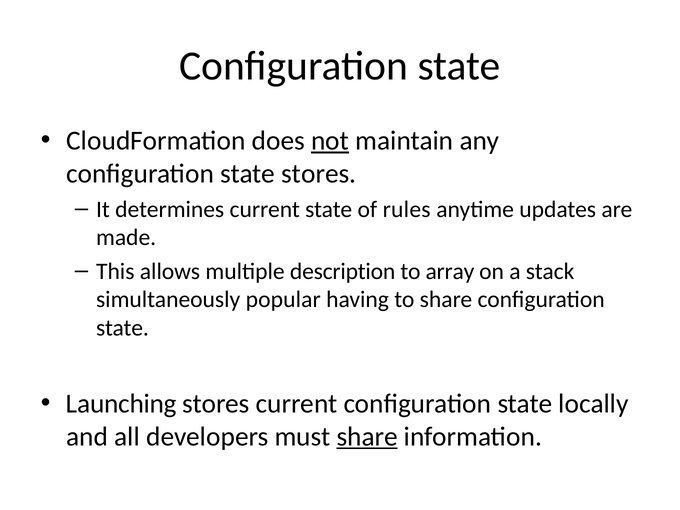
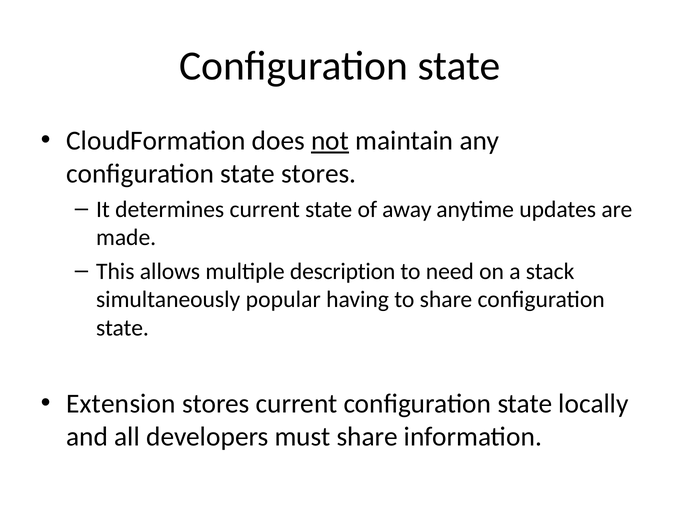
rules: rules -> away
array: array -> need
Launching: Launching -> Extension
share at (367, 437) underline: present -> none
